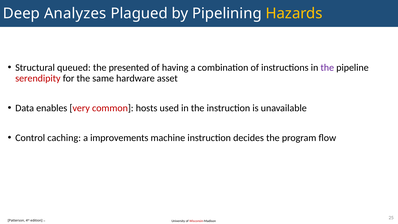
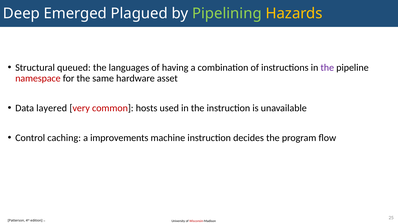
Analyzes: Analyzes -> Emerged
Pipelining colour: white -> light green
presented: presented -> languages
serendipity: serendipity -> namespace
enables: enables -> layered
